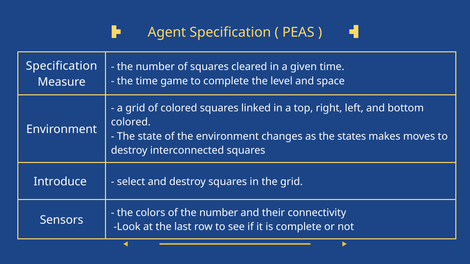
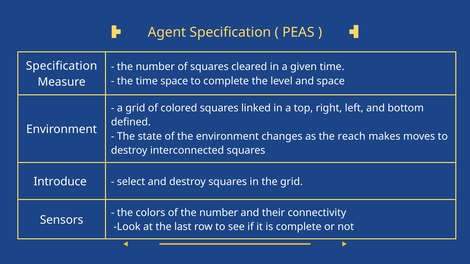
time game: game -> space
colored at (131, 122): colored -> defined
states: states -> reach
